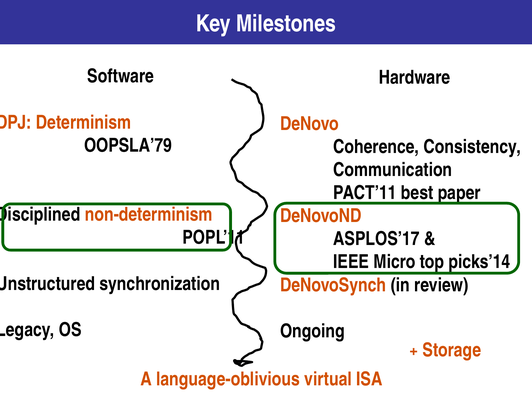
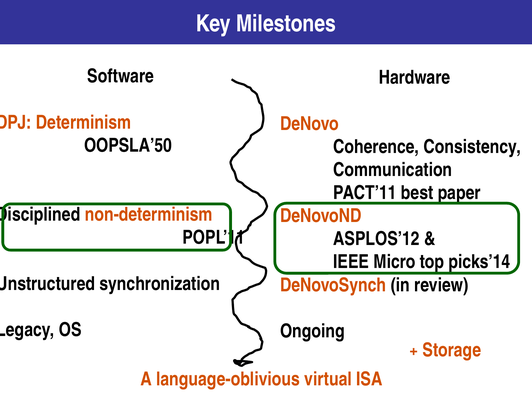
OOPSLA’79: OOPSLA’79 -> OOPSLA’50
ASPLOS’17: ASPLOS’17 -> ASPLOS’12
